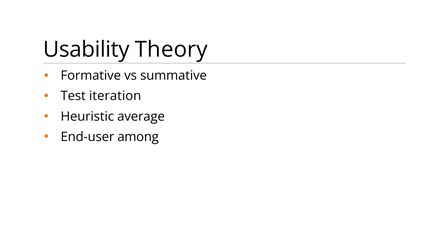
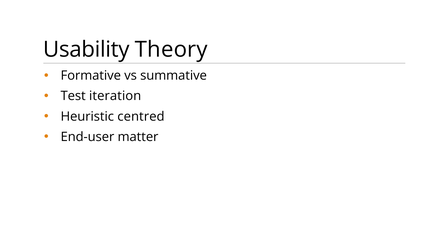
average: average -> centred
among: among -> matter
